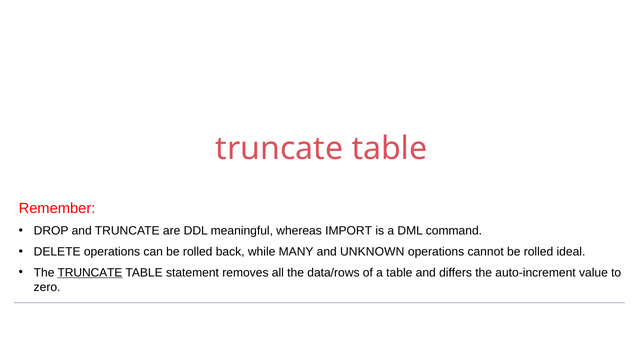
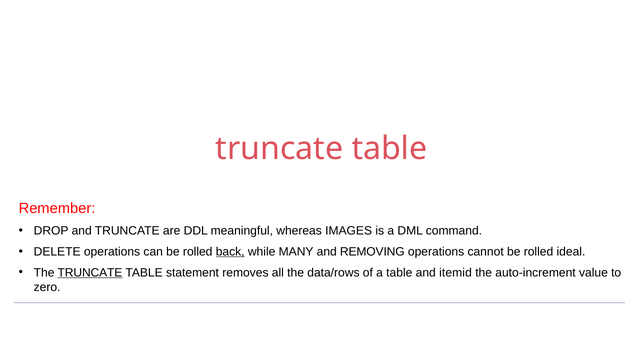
IMPORT: IMPORT -> IMAGES
back underline: none -> present
UNKNOWN: UNKNOWN -> REMOVING
differs: differs -> itemid
